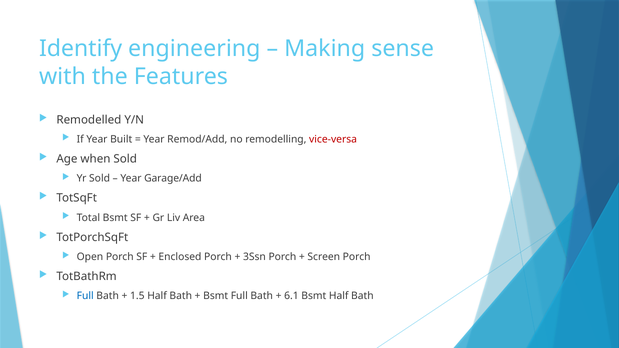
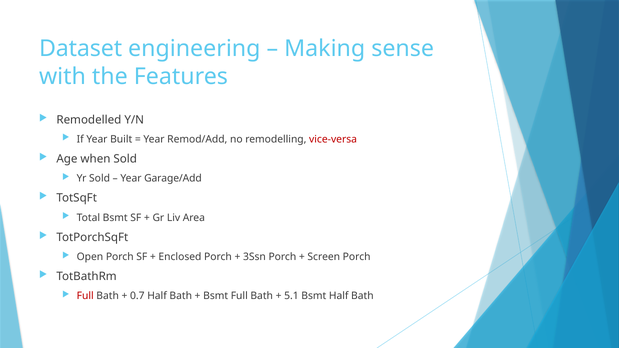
Identify: Identify -> Dataset
Full at (85, 296) colour: blue -> red
1.5: 1.5 -> 0.7
6.1: 6.1 -> 5.1
